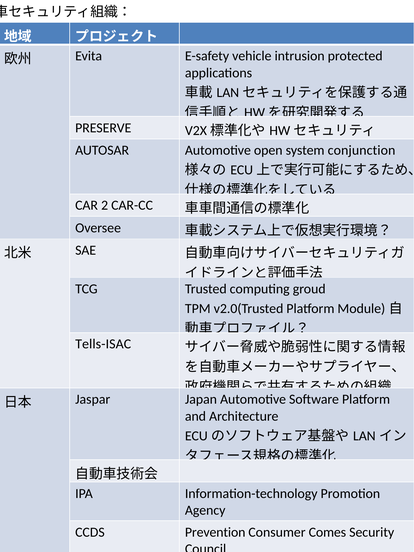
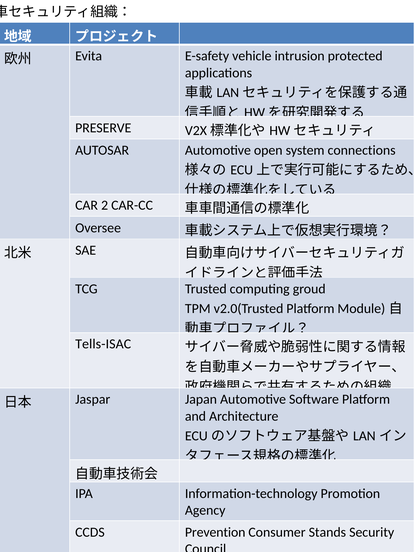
conjunction: conjunction -> connections
Comes: Comes -> Stands
